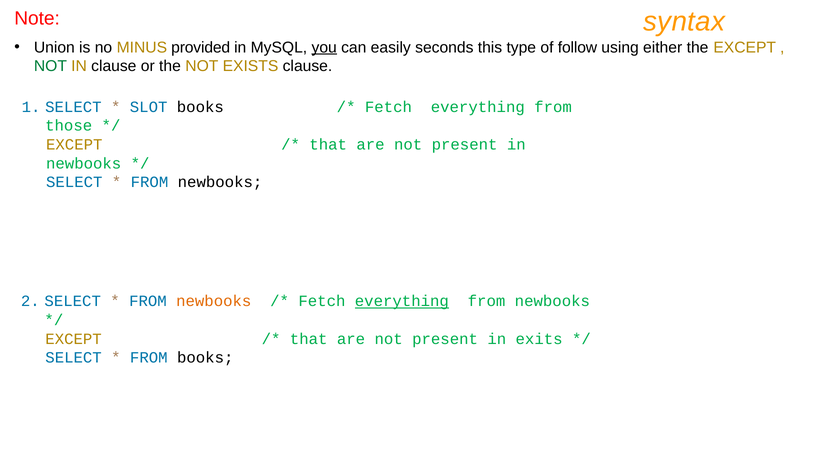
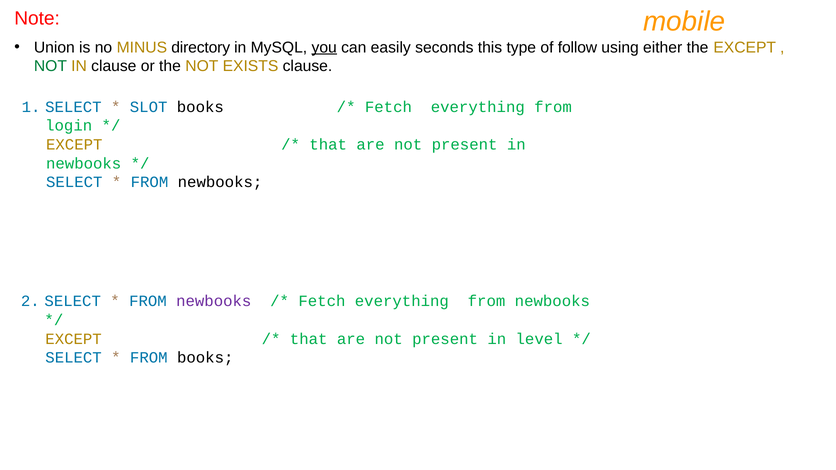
syntax: syntax -> mobile
provided: provided -> directory
those: those -> login
newbooks at (214, 301) colour: orange -> purple
everything at (402, 301) underline: present -> none
exits: exits -> level
